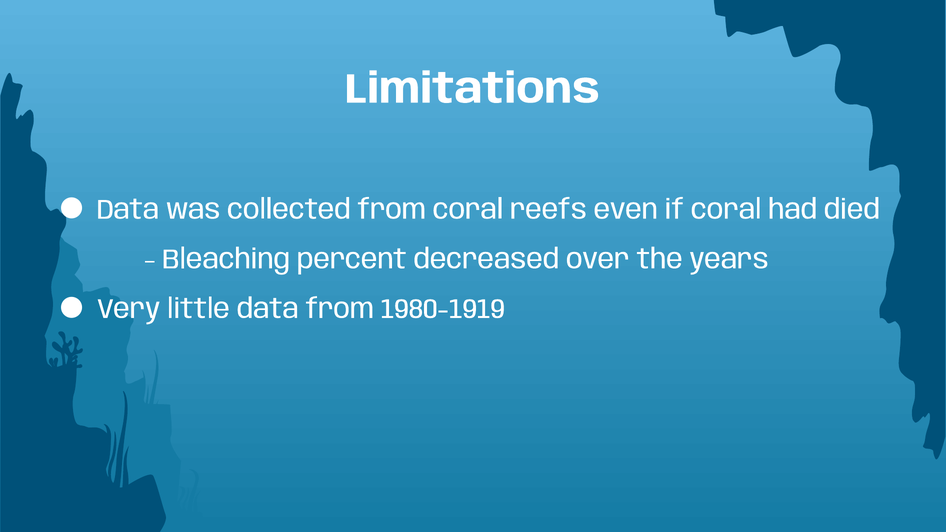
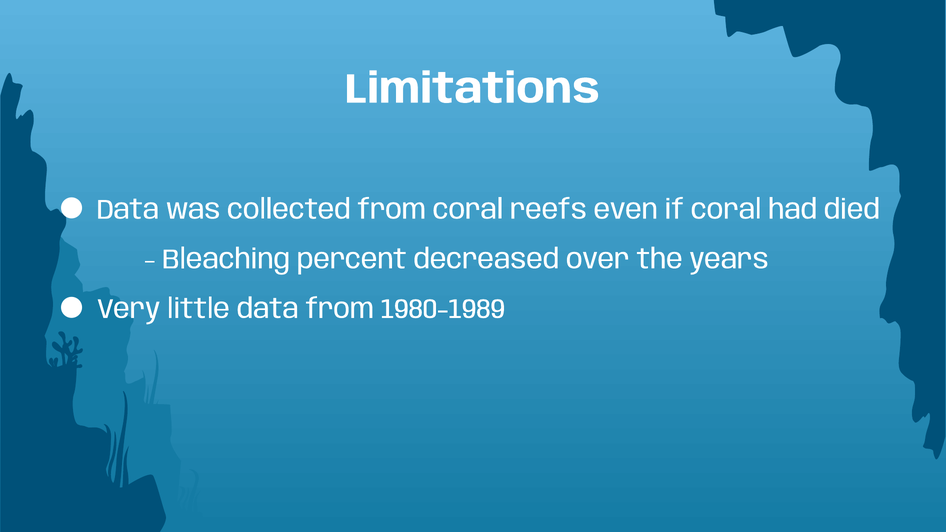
1980-1919: 1980-1919 -> 1980-1989
